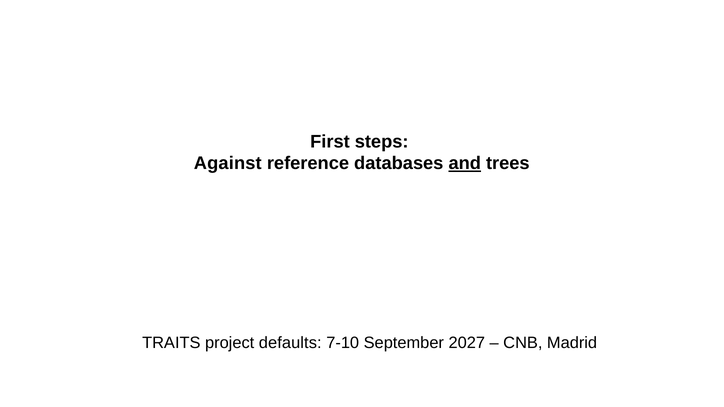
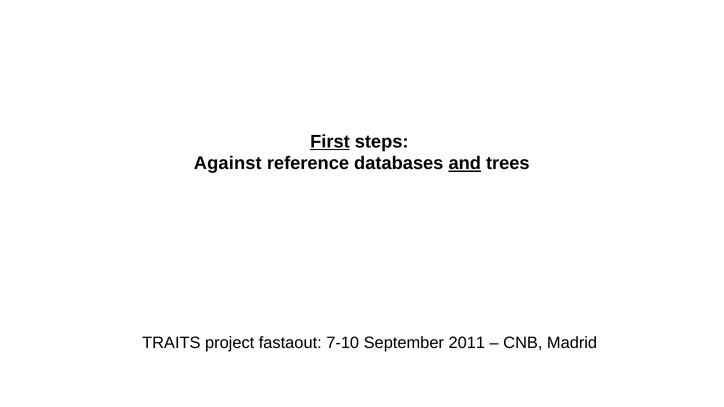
First underline: none -> present
defaults: defaults -> fastaout
2027: 2027 -> 2011
